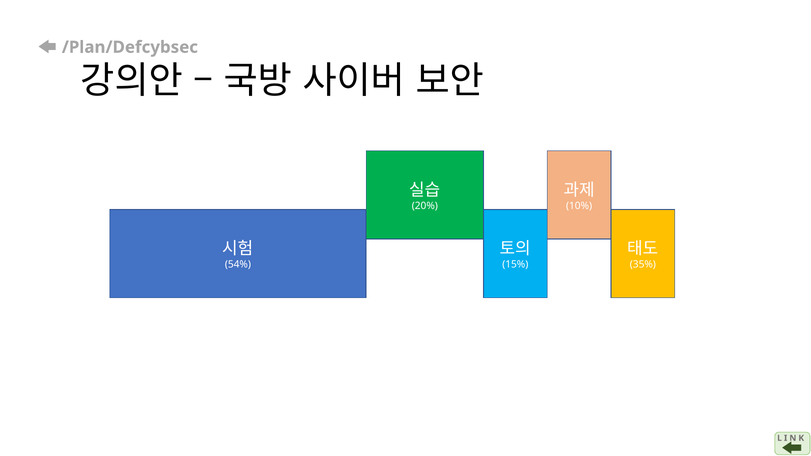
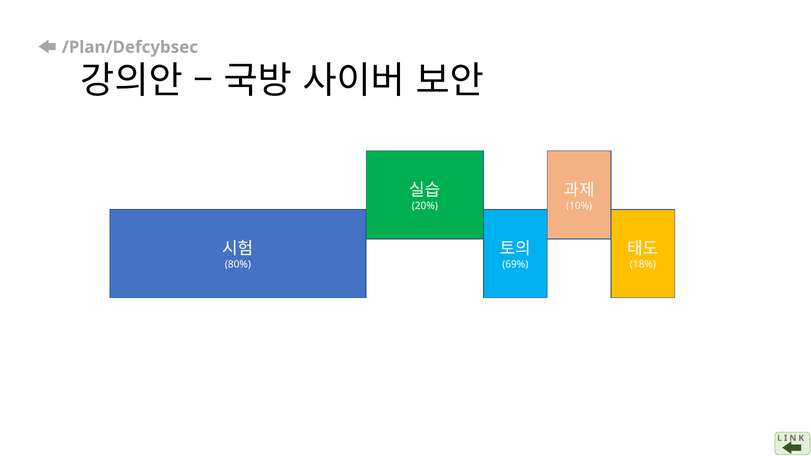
54%: 54% -> 80%
15%: 15% -> 69%
35%: 35% -> 18%
